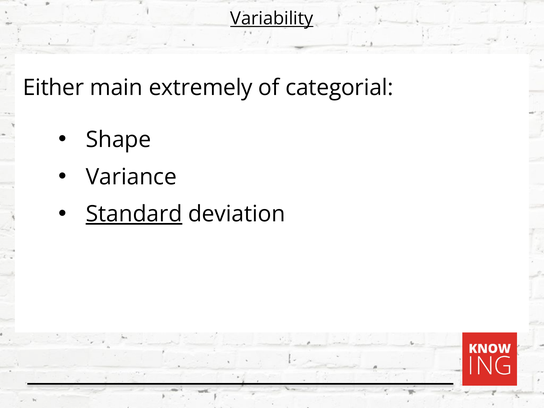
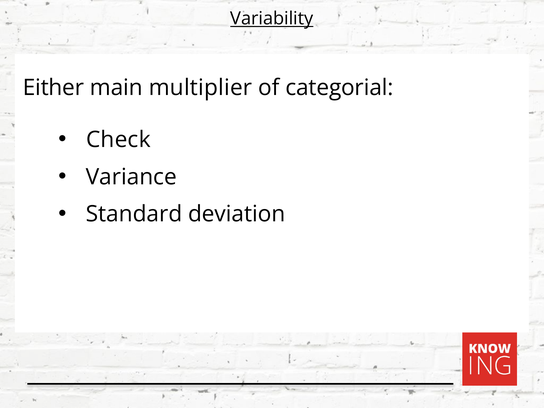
extremely: extremely -> multiplier
Shape: Shape -> Check
Standard underline: present -> none
